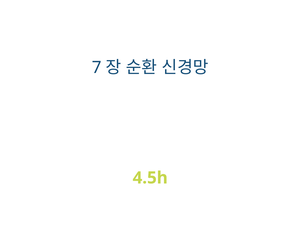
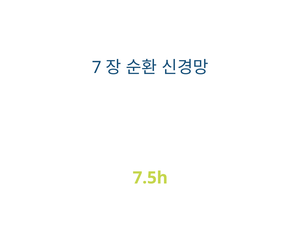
4.5h: 4.5h -> 7.5h
